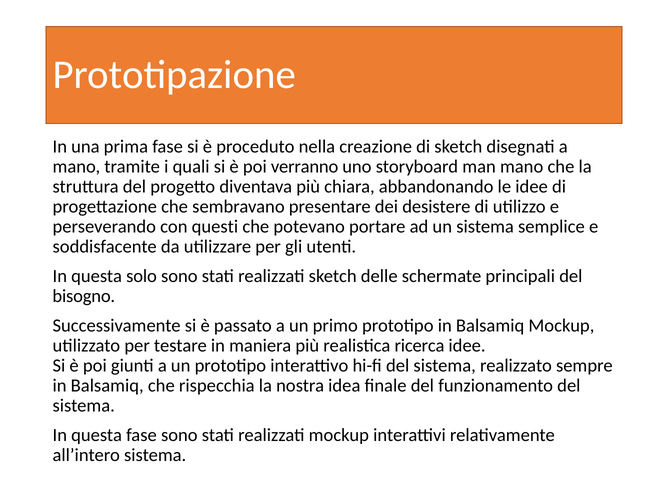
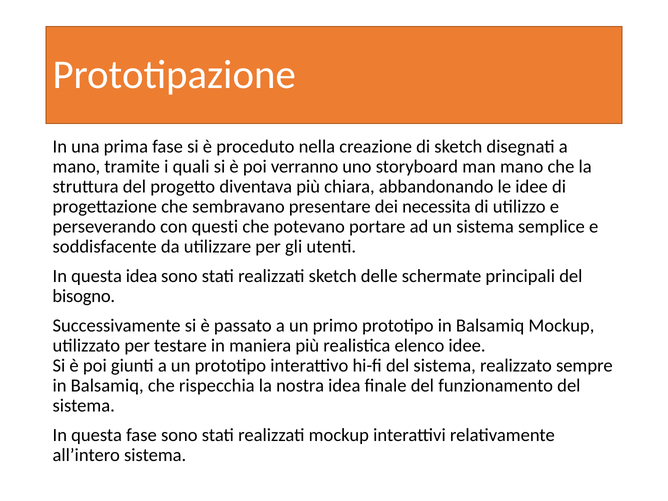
desistere: desistere -> necessita
questa solo: solo -> idea
ricerca: ricerca -> elenco
